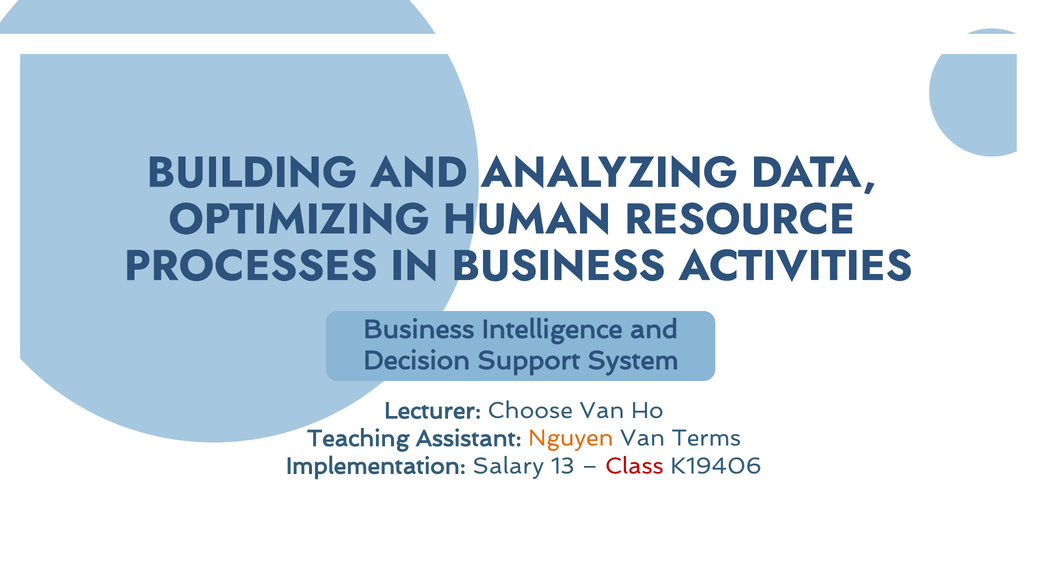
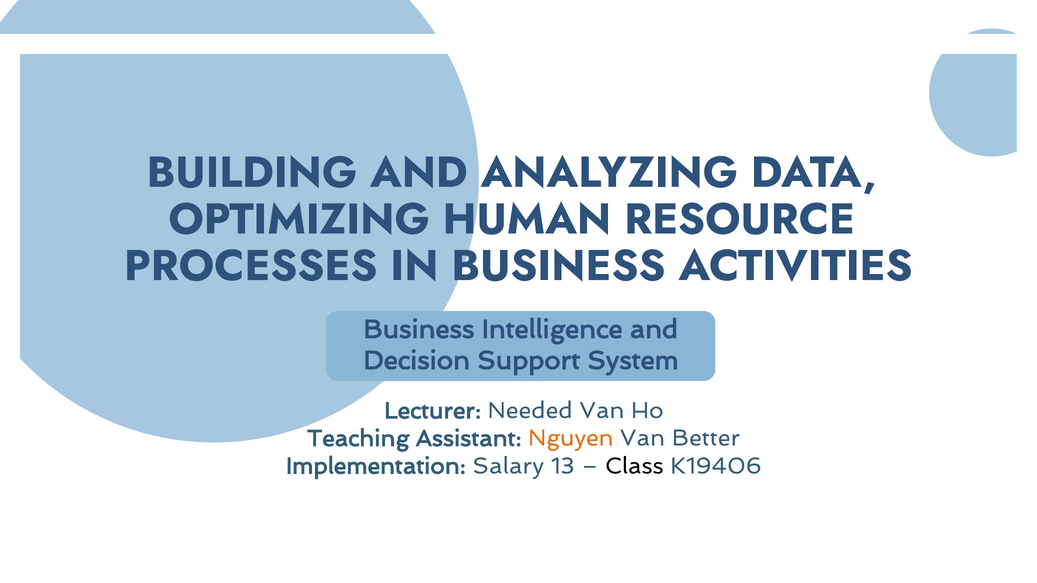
Choose: Choose -> Needed
Terms: Terms -> Better
Class colour: red -> black
